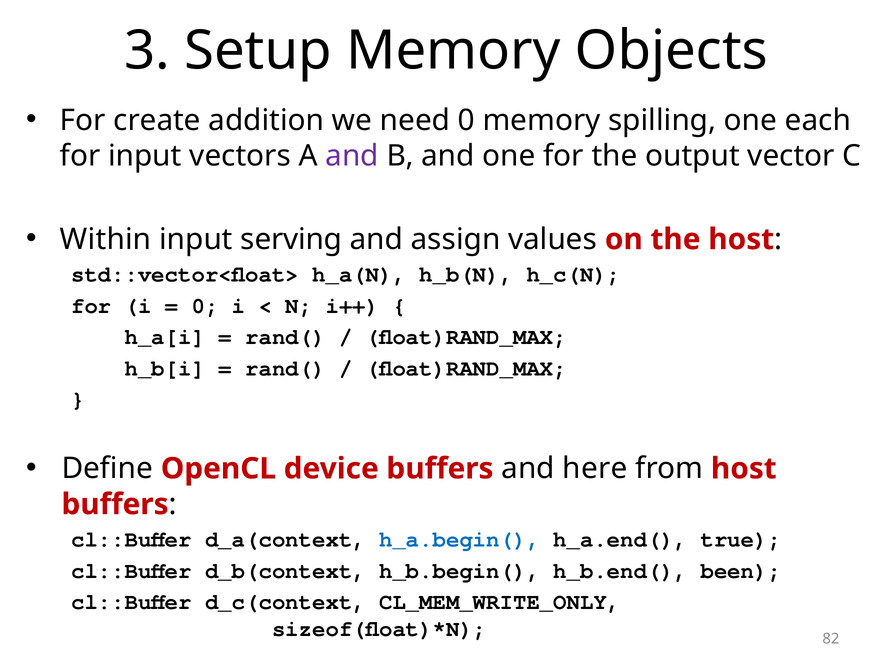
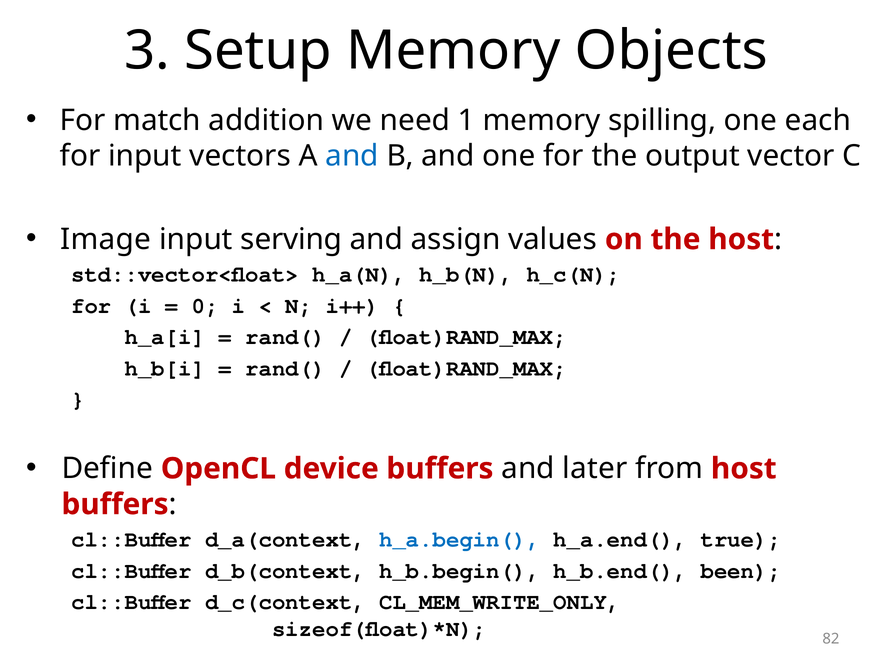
create: create -> match
need 0: 0 -> 1
and at (352, 156) colour: purple -> blue
Within: Within -> Image
here: here -> later
